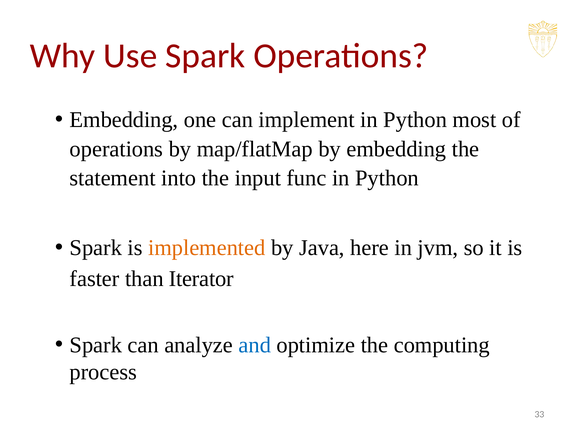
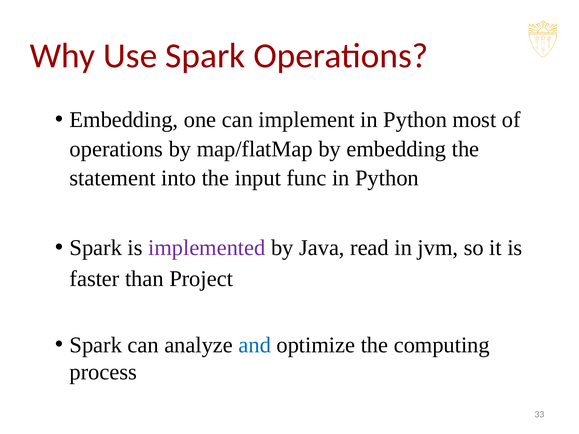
implemented colour: orange -> purple
here: here -> read
Iterator: Iterator -> Project
